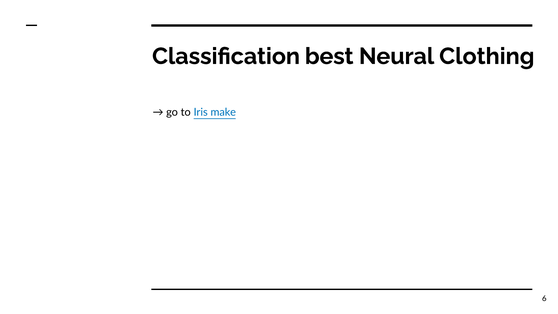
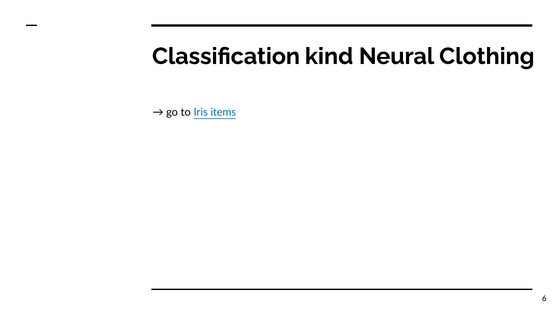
best: best -> kind
make: make -> items
